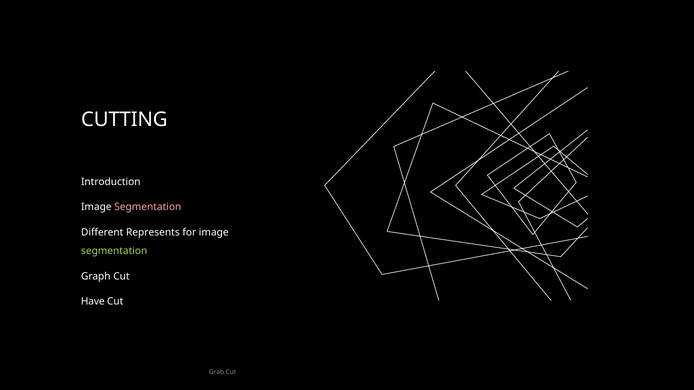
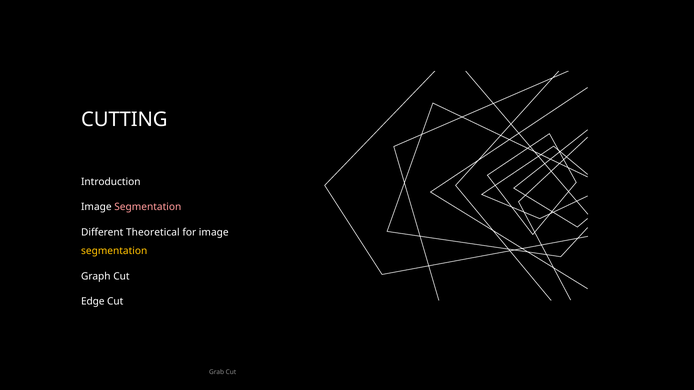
Represents: Represents -> Theoretical
segmentation at (114, 251) colour: light green -> yellow
Have: Have -> Edge
